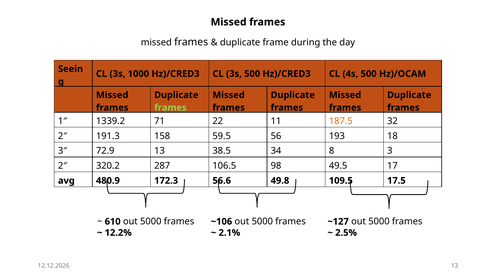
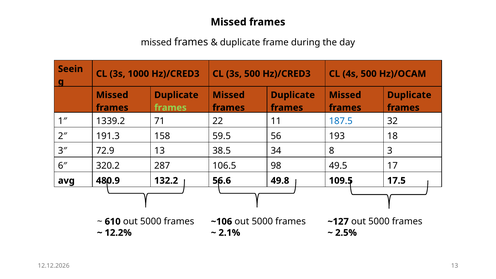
187.5 colour: orange -> blue
2″ at (63, 166): 2″ -> 6″
172.3: 172.3 -> 132.2
